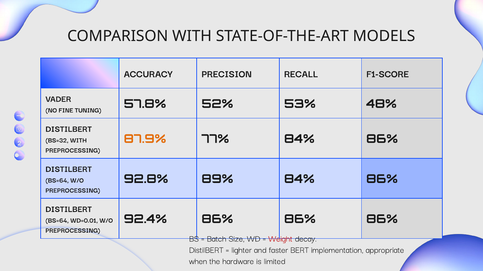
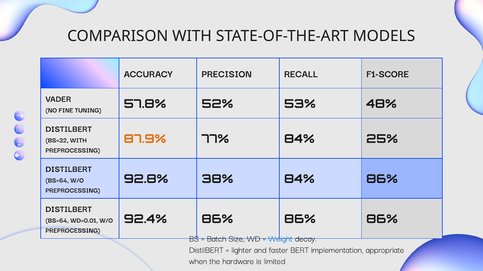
77% 84% 86%: 86% -> 25%
89%: 89% -> 38%
Weight colour: red -> blue
